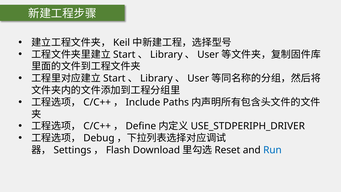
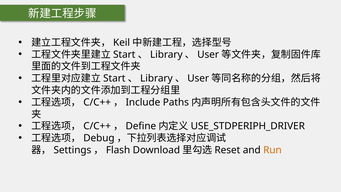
Run colour: blue -> orange
